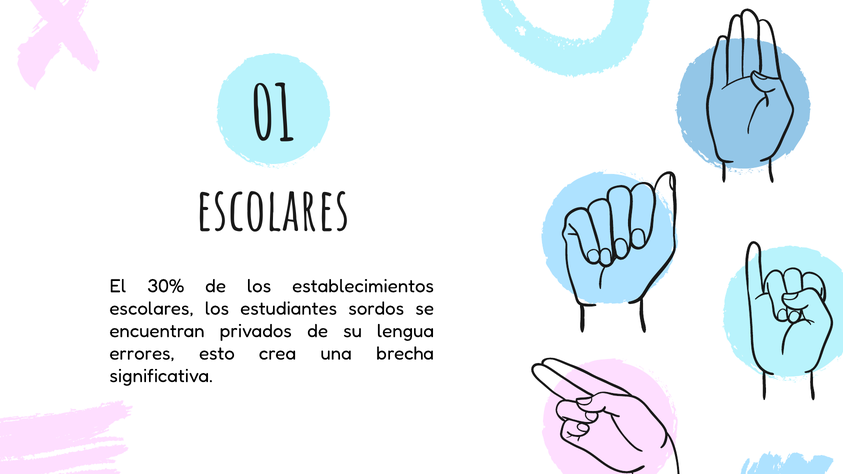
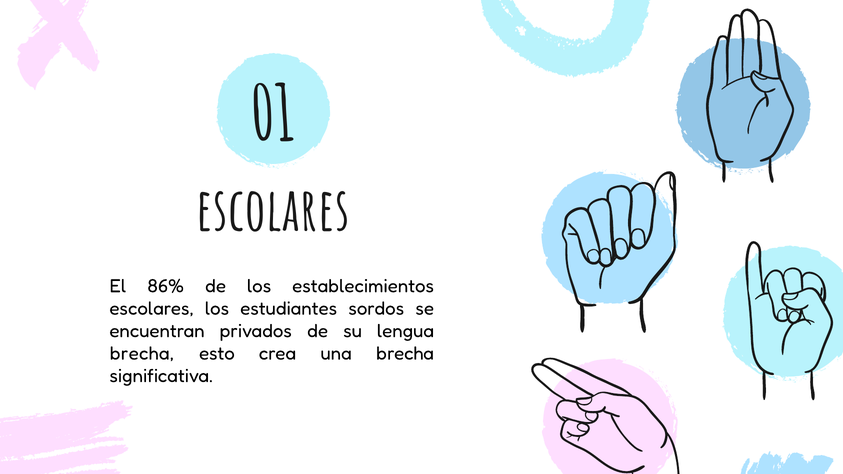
30%: 30% -> 86%
errores at (142, 353): errores -> brecha
